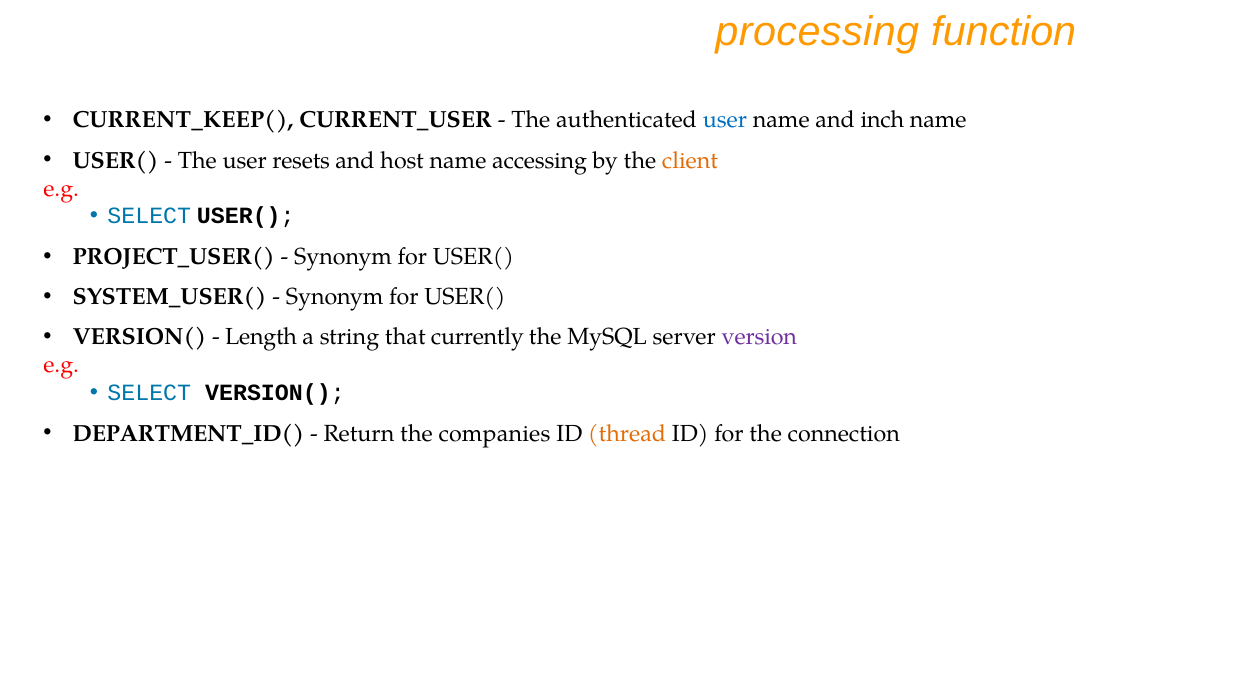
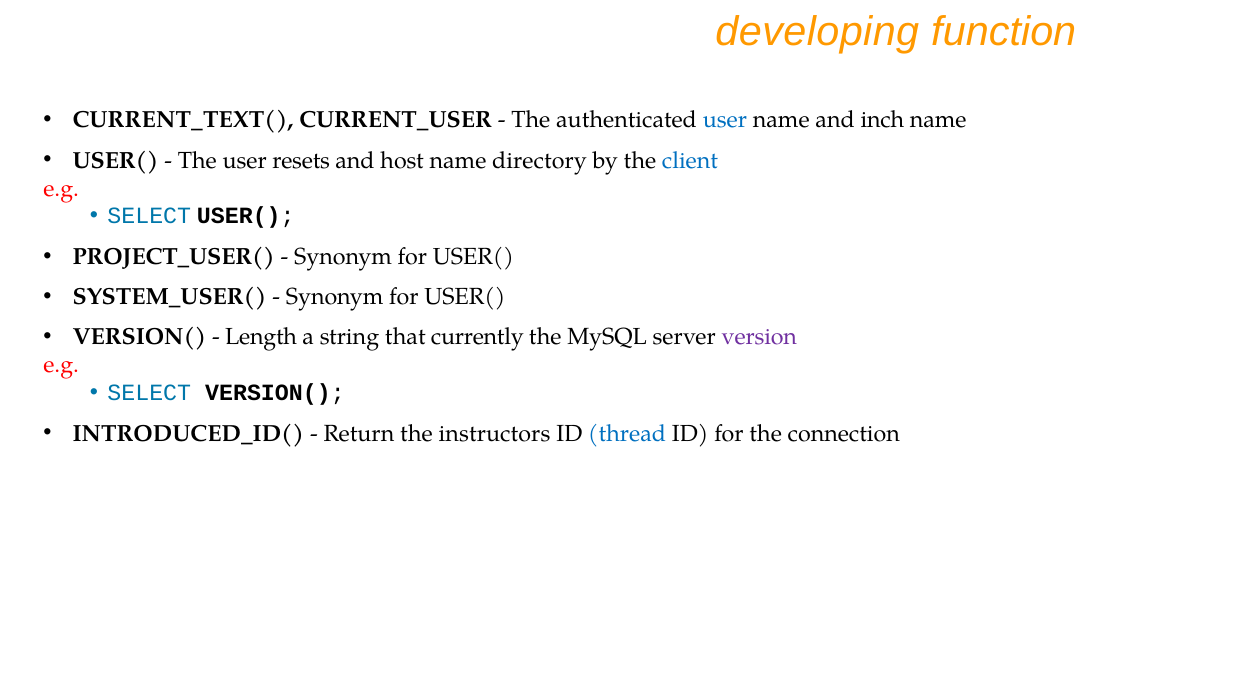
processing: processing -> developing
CURRENT_KEEP(: CURRENT_KEEP( -> CURRENT_TEXT(
accessing: accessing -> directory
client colour: orange -> blue
DEPARTMENT_ID(: DEPARTMENT_ID( -> INTRODUCED_ID(
companies: companies -> instructors
thread colour: orange -> blue
